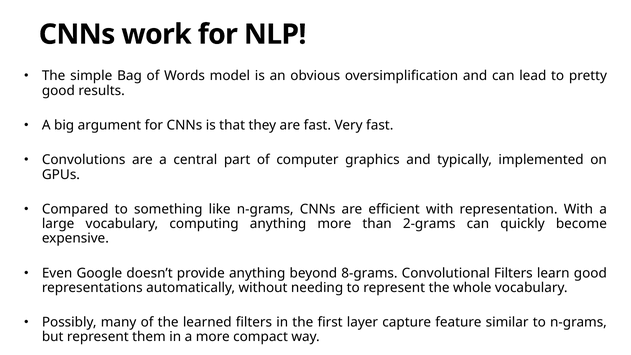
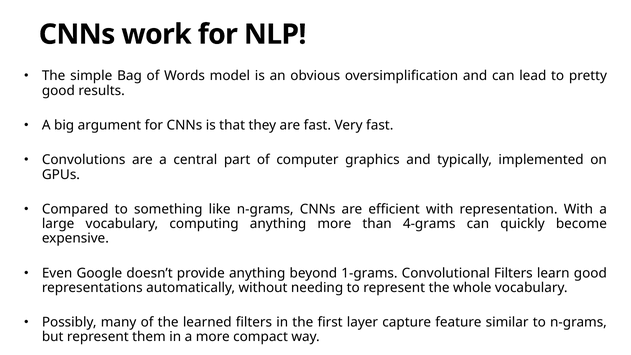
2-grams: 2-grams -> 4-grams
8-grams: 8-grams -> 1-grams
